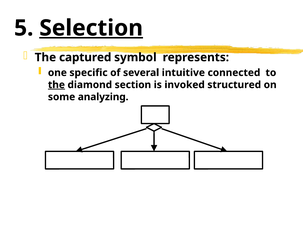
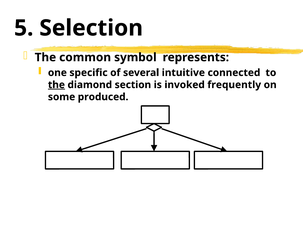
Selection underline: present -> none
captured: captured -> common
structured: structured -> frequently
analyzing: analyzing -> produced
